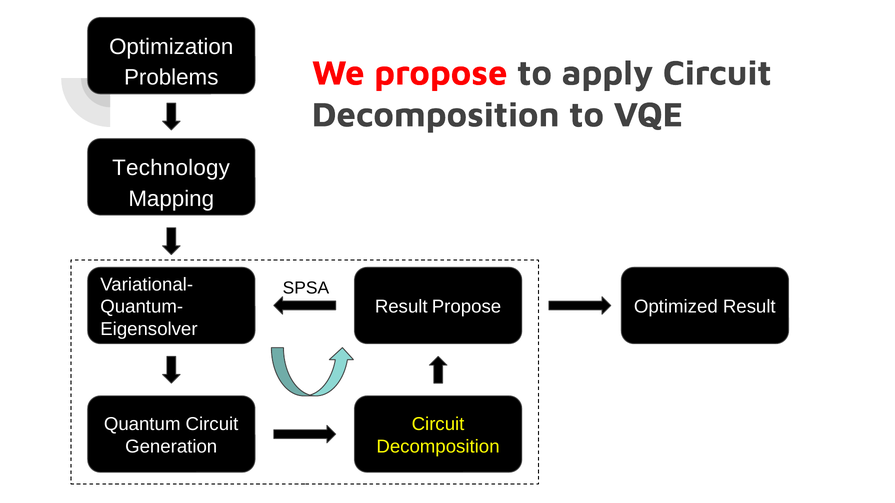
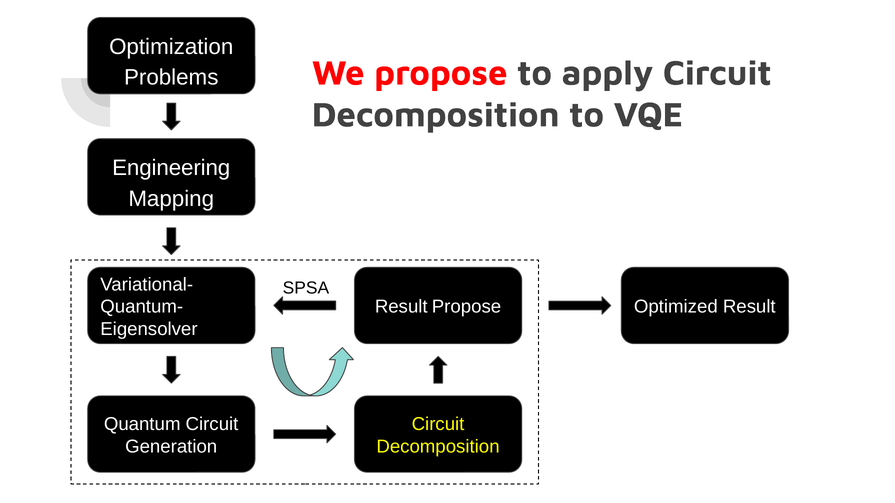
Technology: Technology -> Engineering
